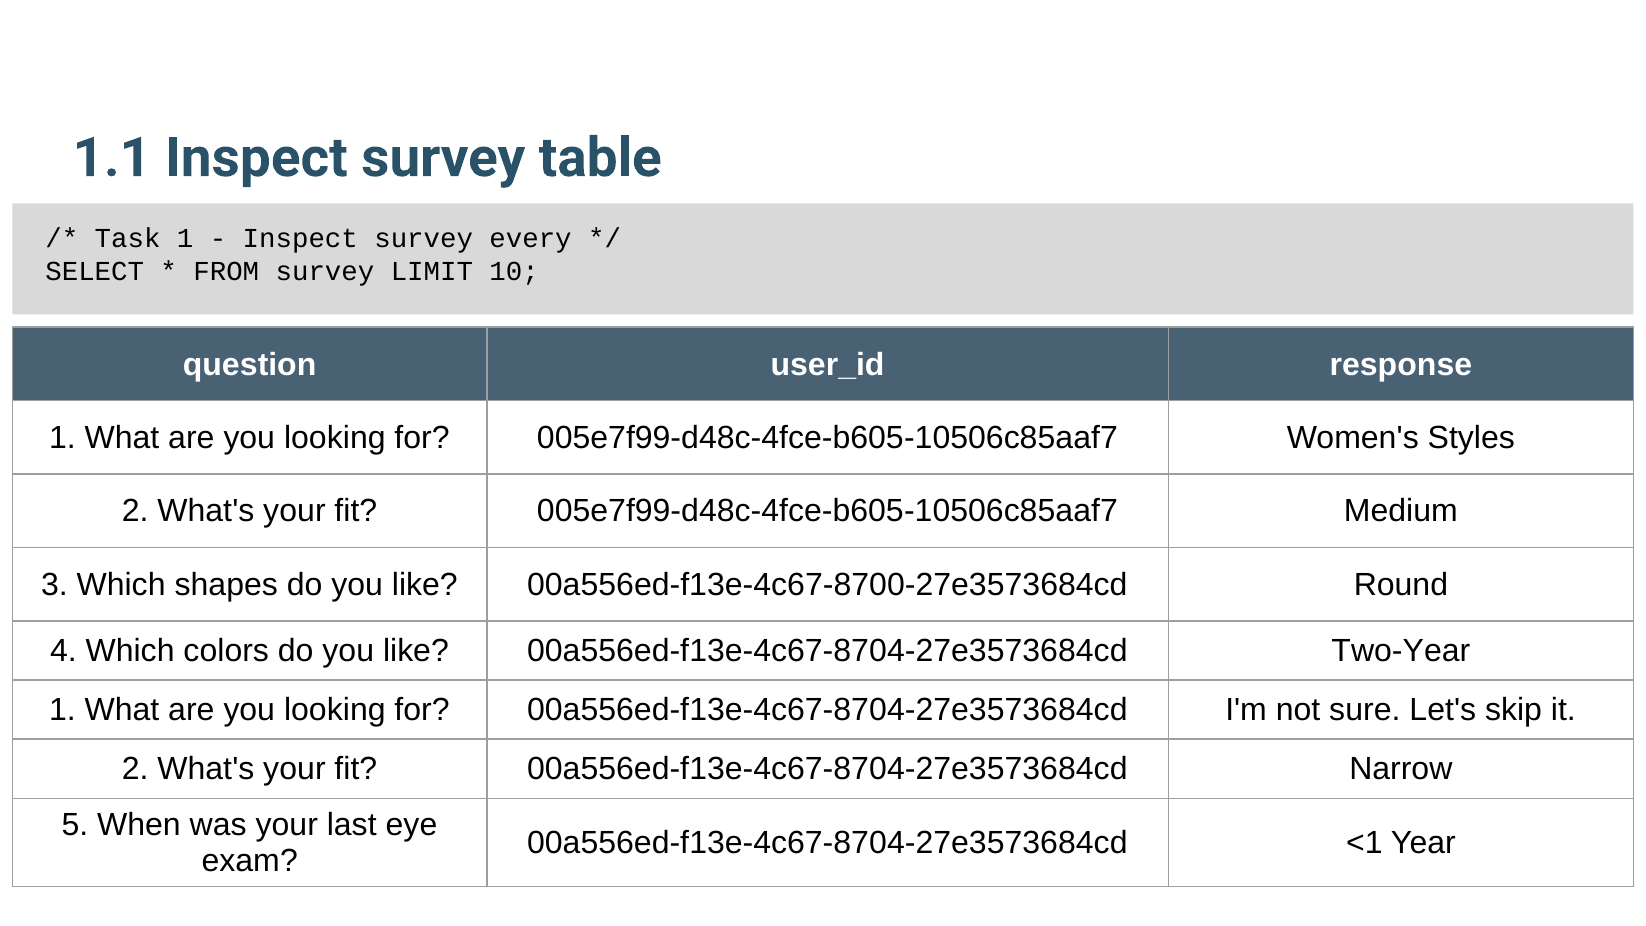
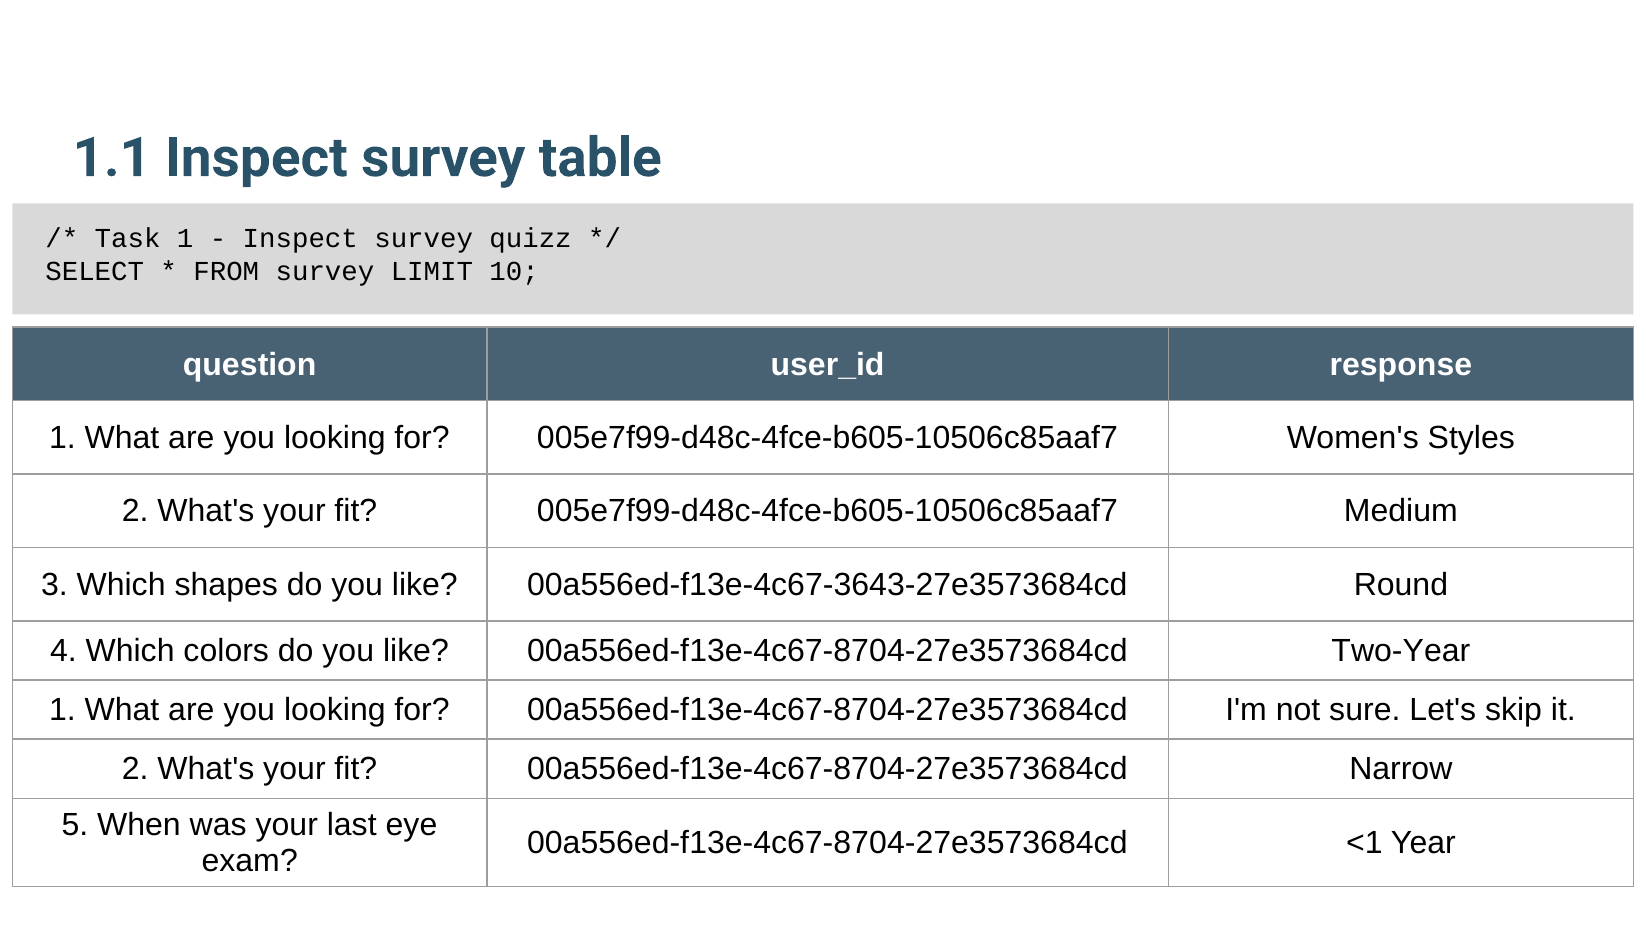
every: every -> quizz
00a556ed-f13e-4c67-8700-27e3573684cd: 00a556ed-f13e-4c67-8700-27e3573684cd -> 00a556ed-f13e-4c67-3643-27e3573684cd
